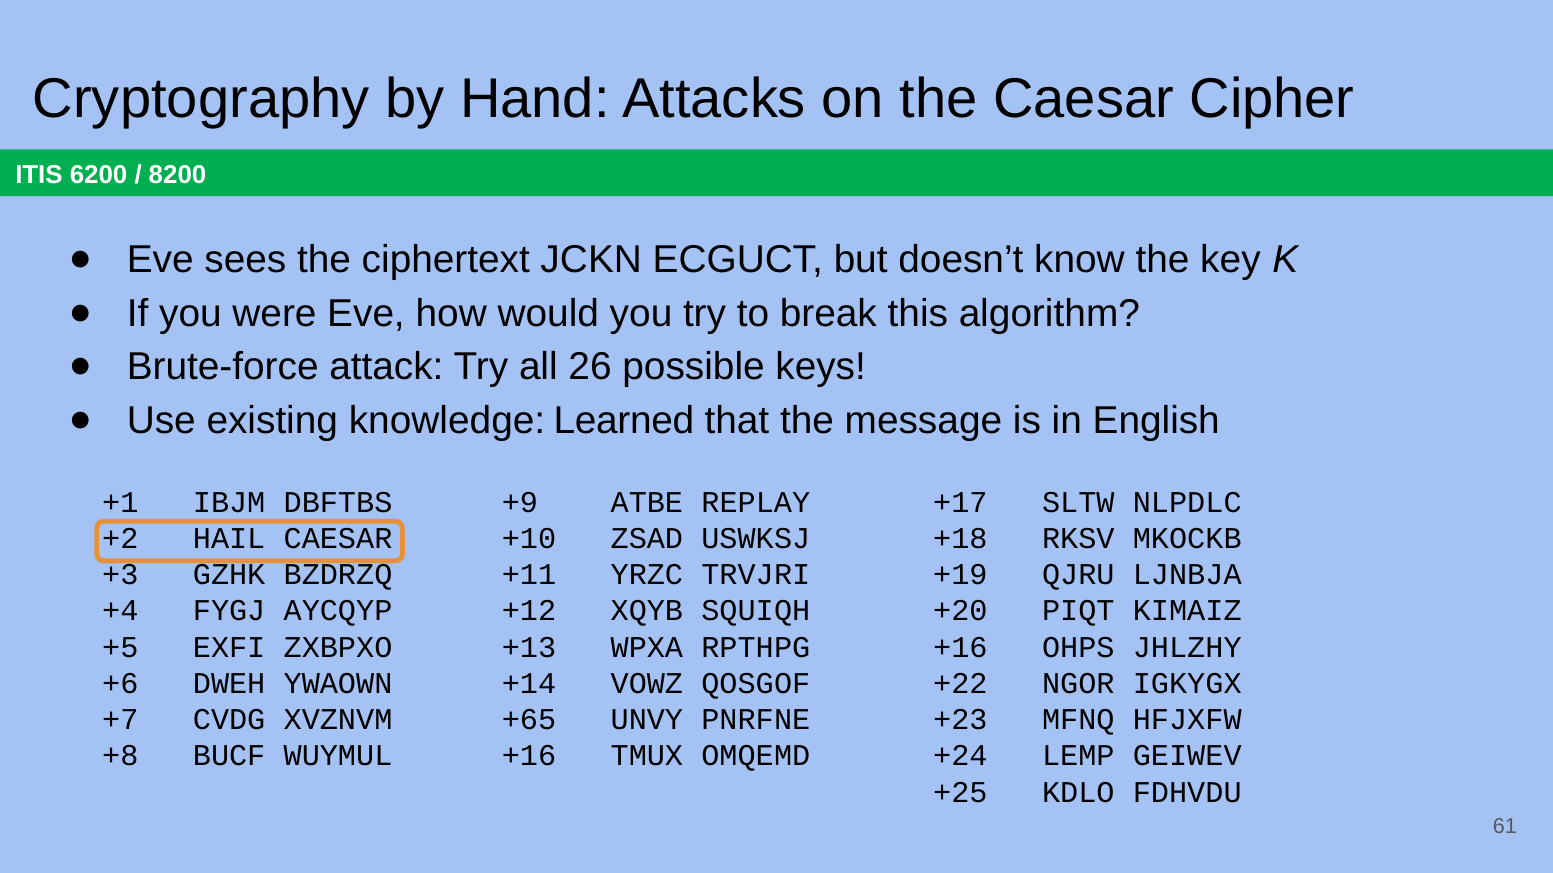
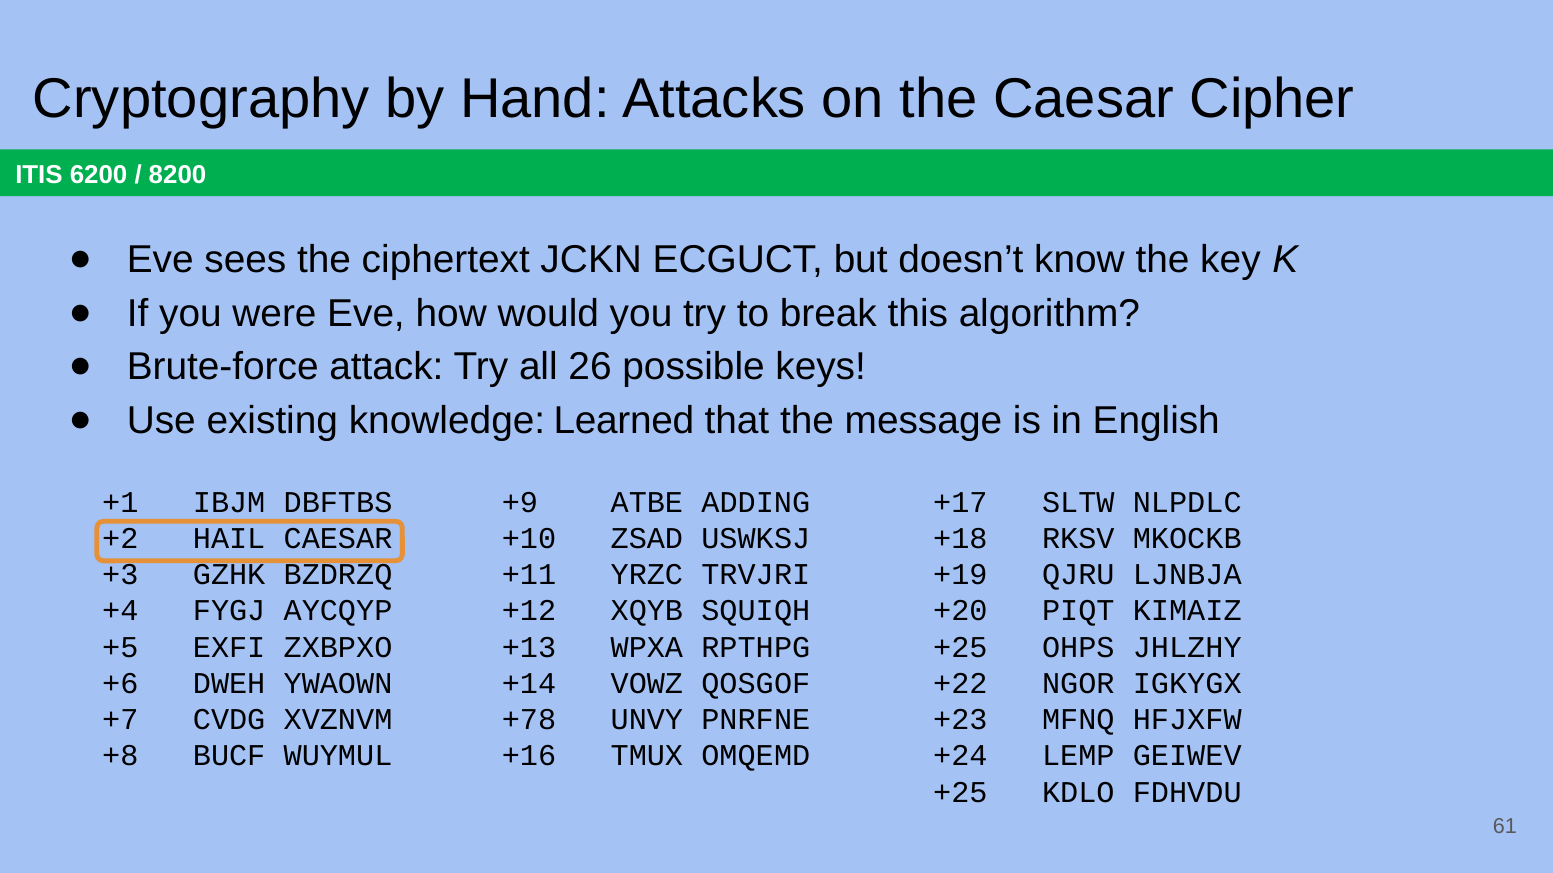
REPLAY: REPLAY -> ADDING
+16 at (960, 648): +16 -> +25
+65: +65 -> +78
